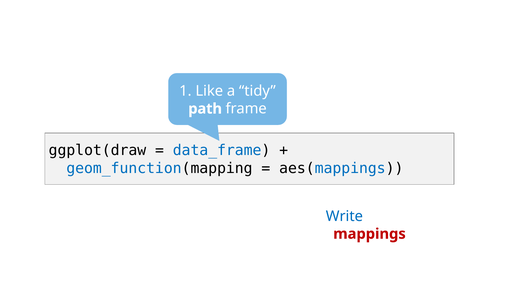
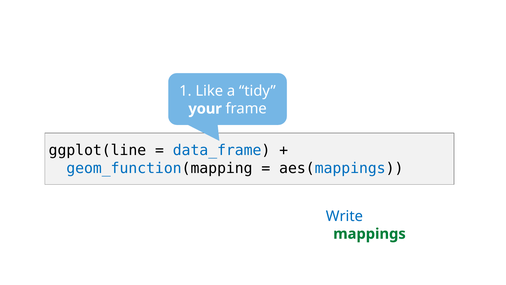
path: path -> your
ggplot(draw: ggplot(draw -> ggplot(line
mappings colour: red -> green
